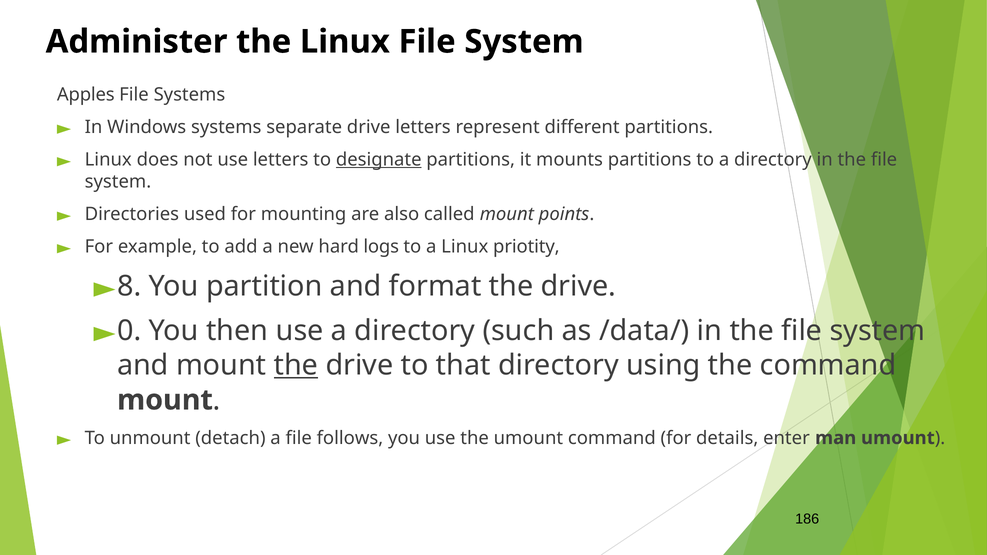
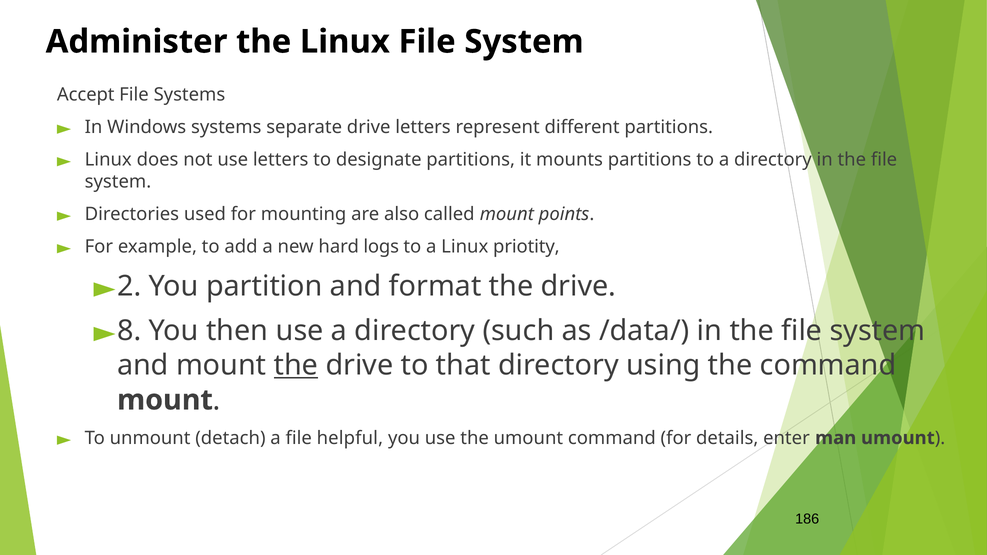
Apples: Apples -> Accept
designate underline: present -> none
8: 8 -> 2
0: 0 -> 8
follows: follows -> helpful
